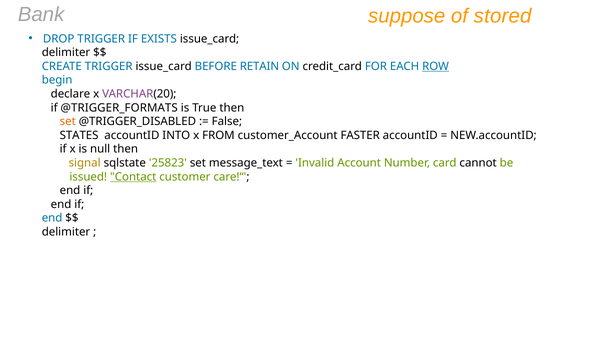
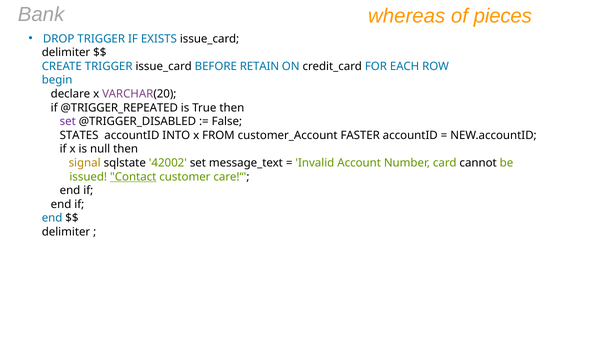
suppose: suppose -> whereas
stored: stored -> pieces
ROW underline: present -> none
@TRIGGER_FORMATS: @TRIGGER_FORMATS -> @TRIGGER_REPEATED
set at (68, 121) colour: orange -> purple
25823: 25823 -> 42002
